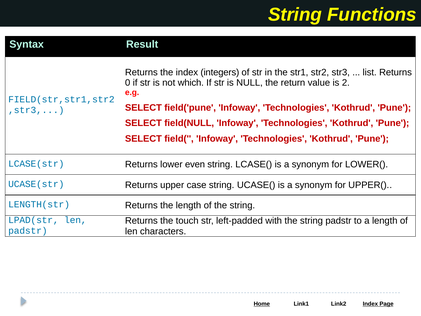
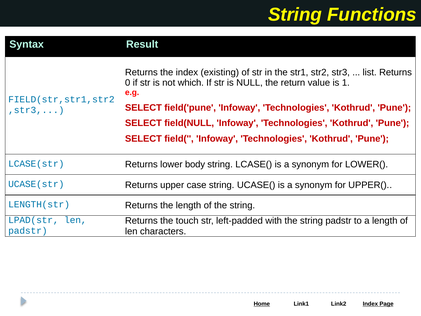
integers: integers -> existing
2: 2 -> 1
even: even -> body
